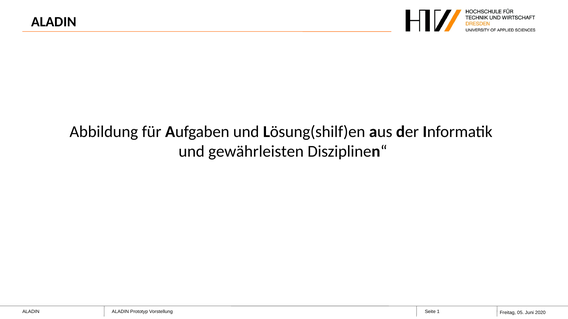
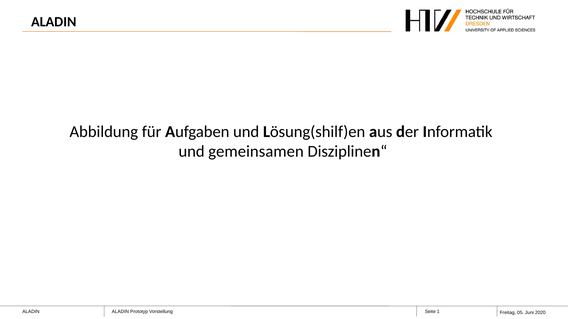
gewährleisten: gewährleisten -> gemeinsamen
